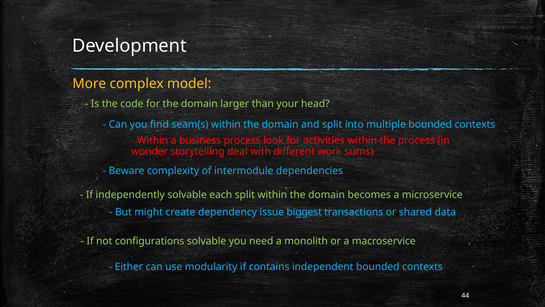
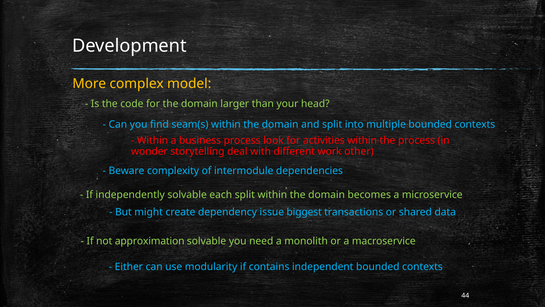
sums: sums -> other
configurations: configurations -> approximation
